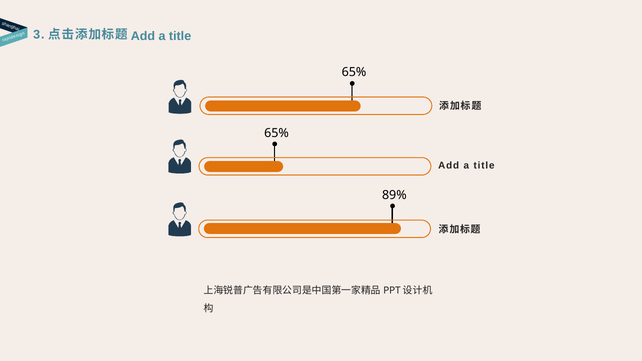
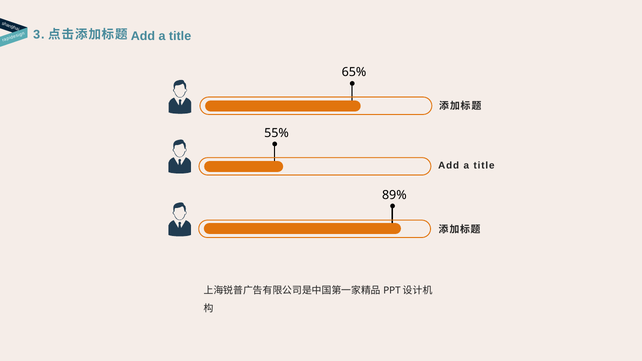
65% at (277, 133): 65% -> 55%
